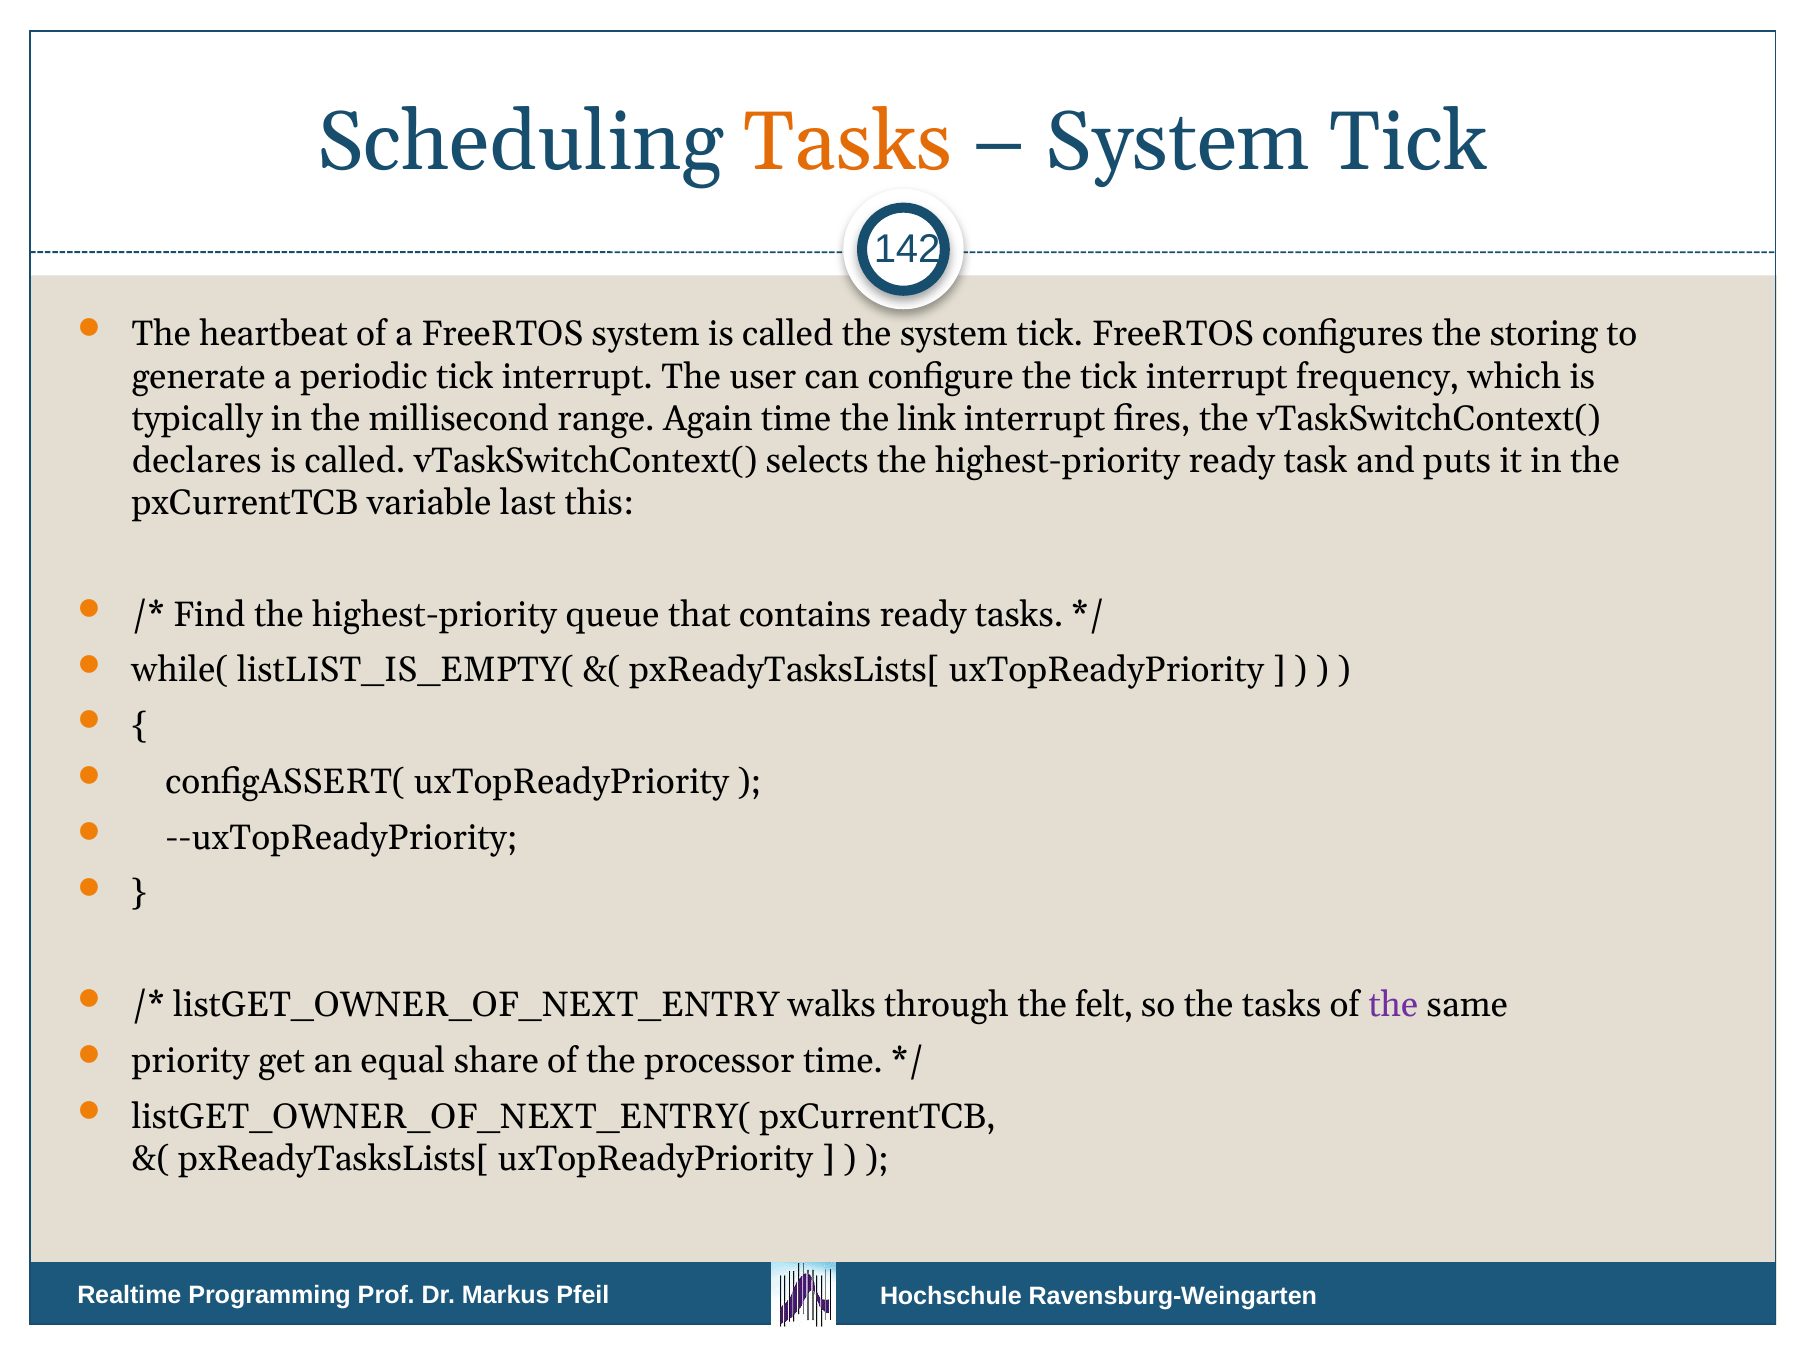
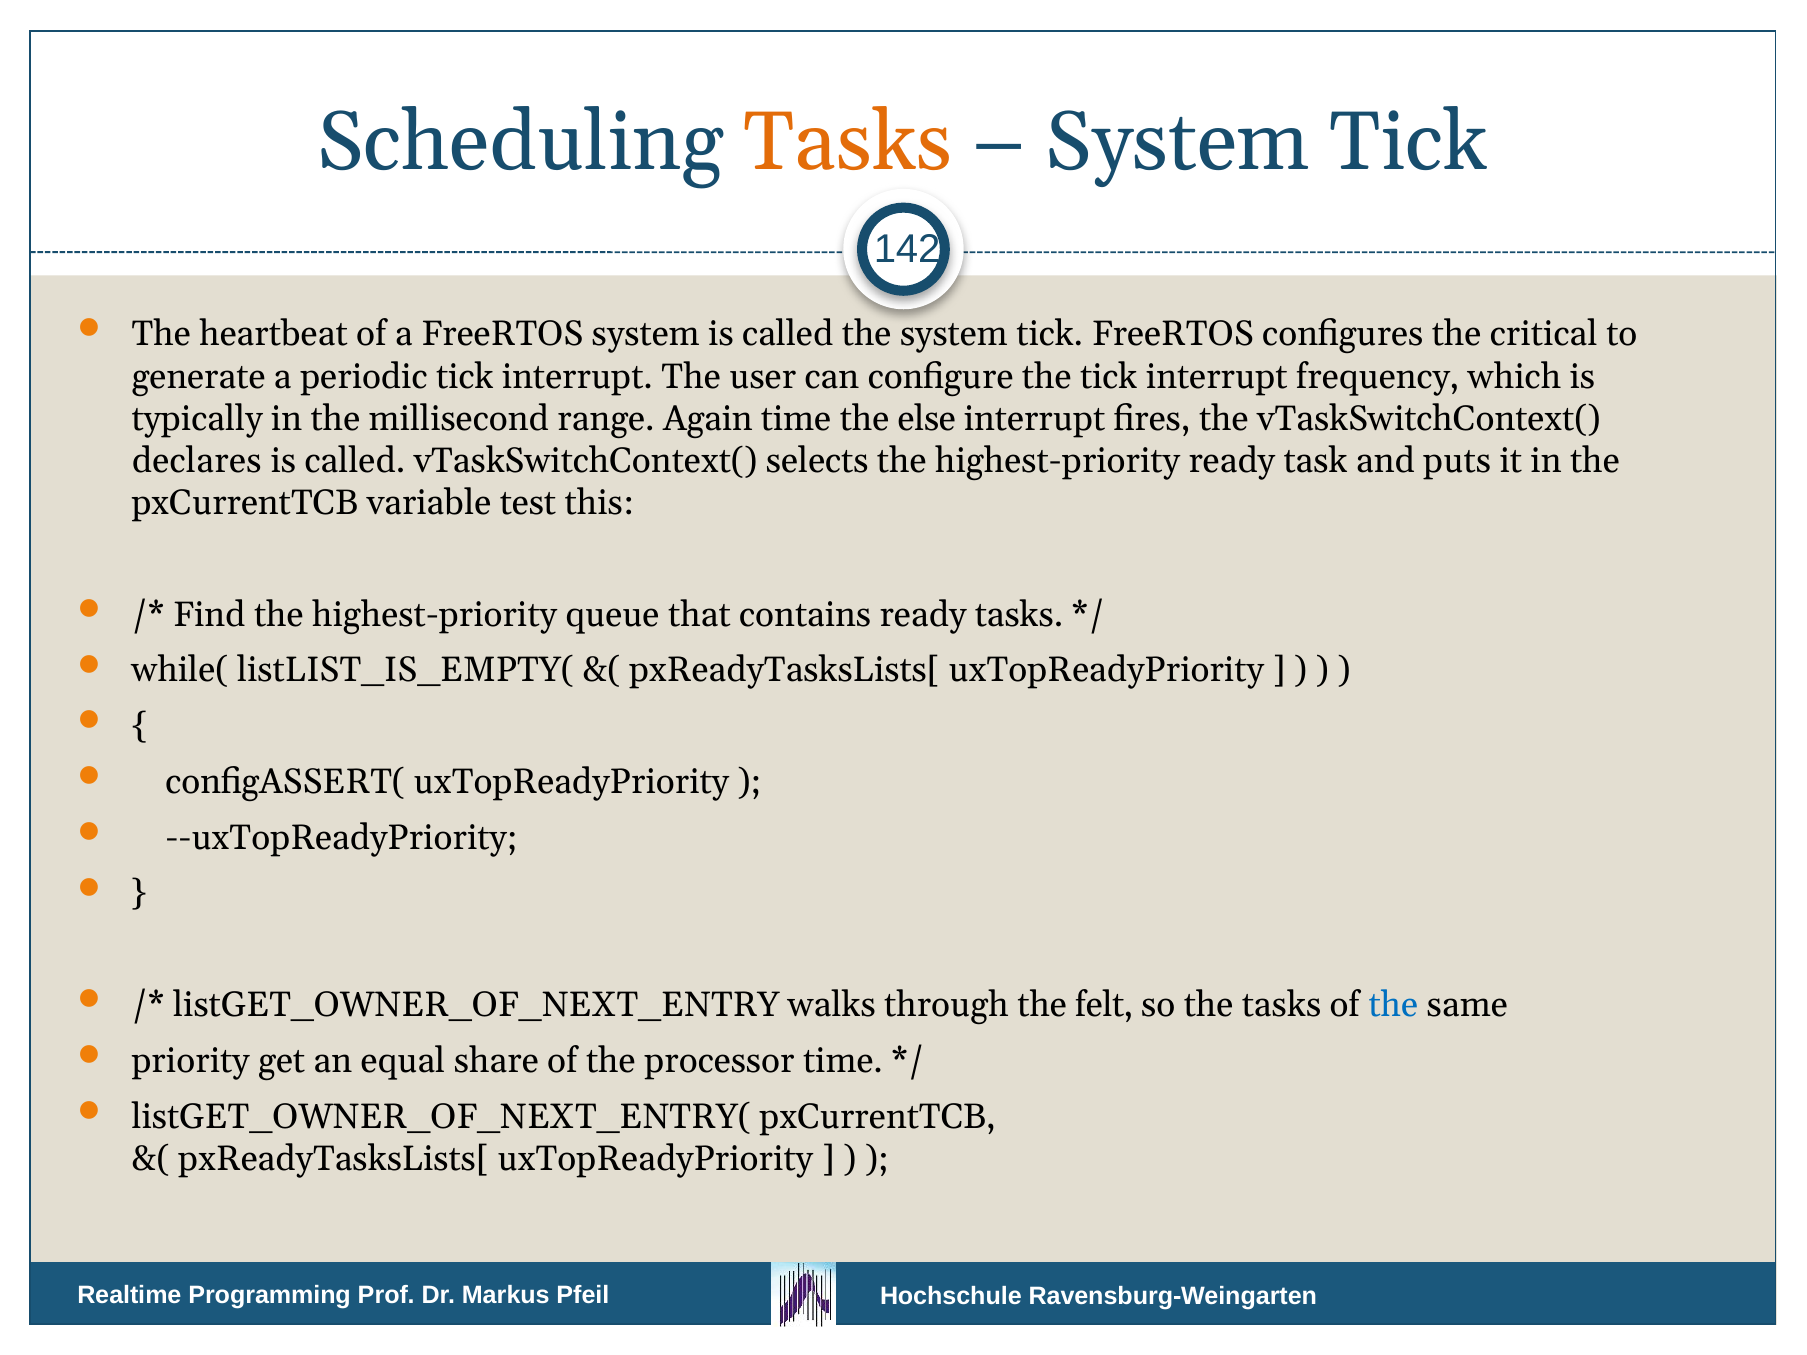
storing: storing -> critical
link: link -> else
last: last -> test
the at (1393, 1005) colour: purple -> blue
